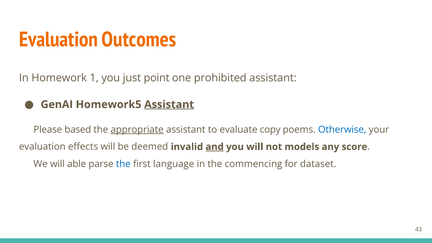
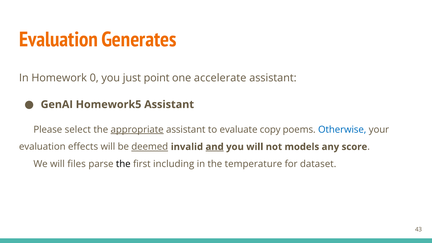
Outcomes: Outcomes -> Generates
1: 1 -> 0
prohibited: prohibited -> accelerate
Assistant at (169, 105) underline: present -> none
based: based -> select
deemed underline: none -> present
able: able -> files
the at (123, 164) colour: blue -> black
language: language -> including
commencing: commencing -> temperature
